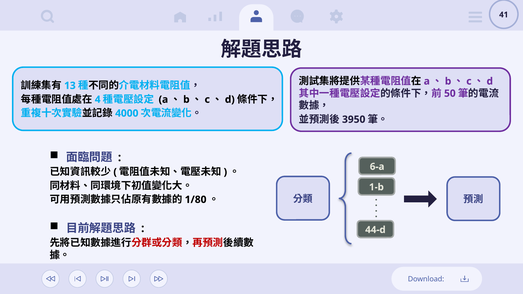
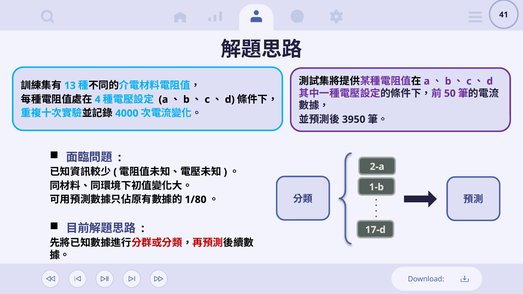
6-a: 6-a -> 2-a
44-d: 44-d -> 17-d
